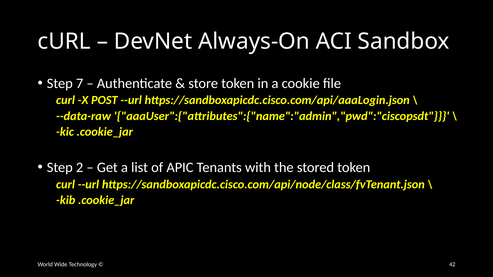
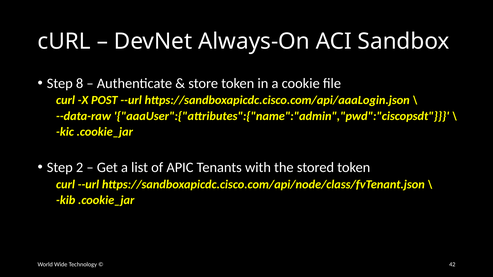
7: 7 -> 8
